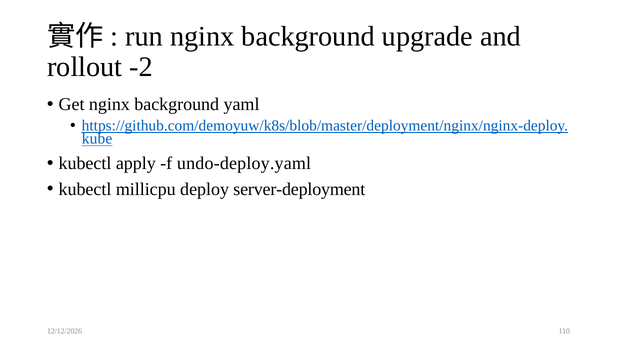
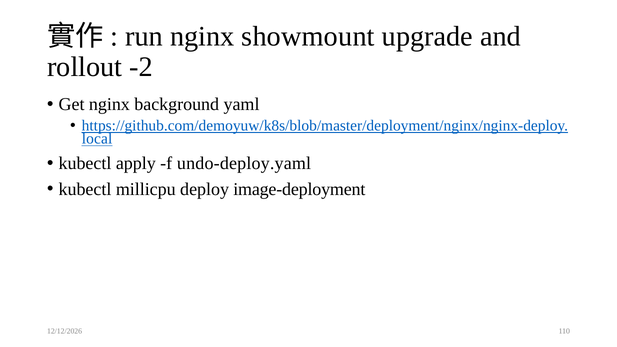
run nginx background: background -> showmount
kube: kube -> local
server-deployment: server-deployment -> image-deployment
